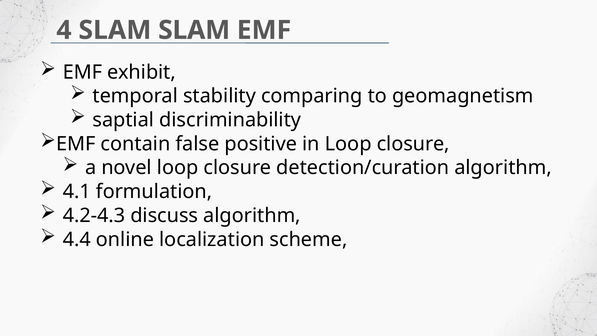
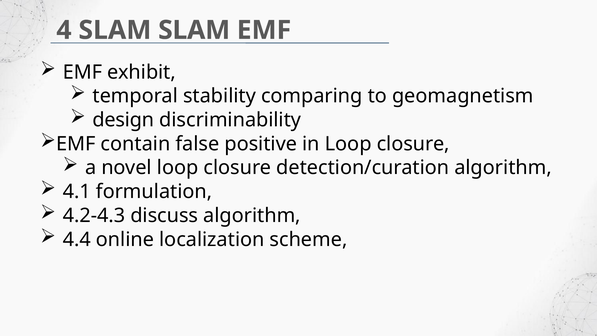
saptial: saptial -> design
